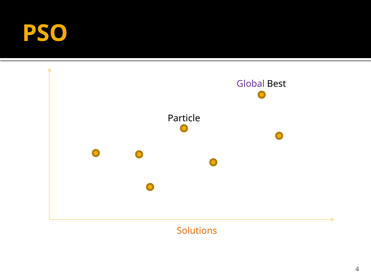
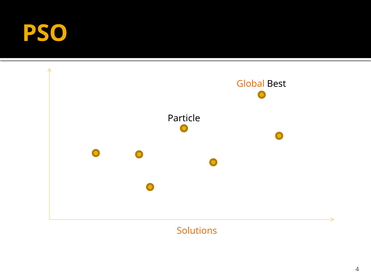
Global colour: purple -> orange
